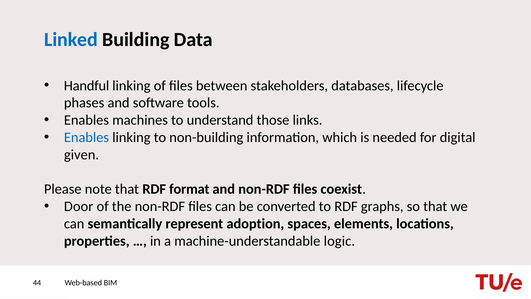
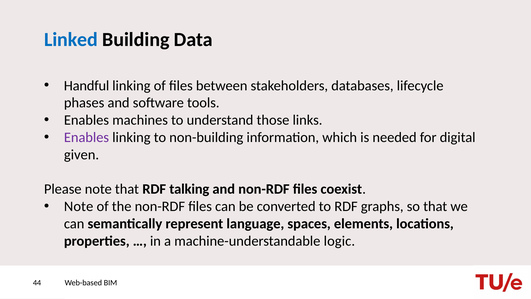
Enables at (86, 137) colour: blue -> purple
format: format -> talking
Door at (79, 206): Door -> Note
adoption: adoption -> language
